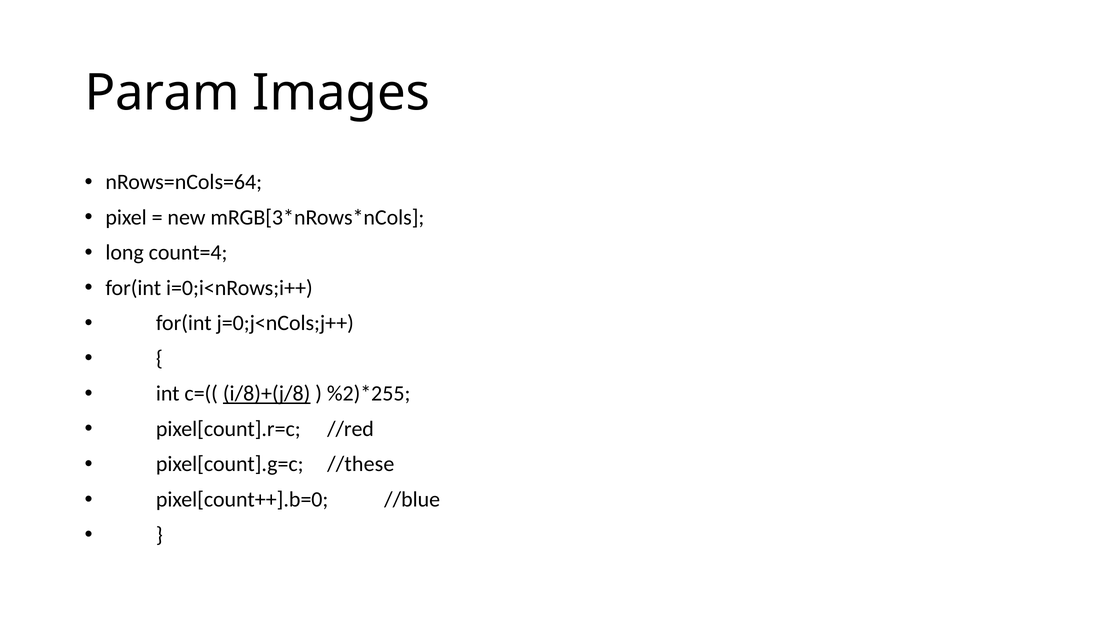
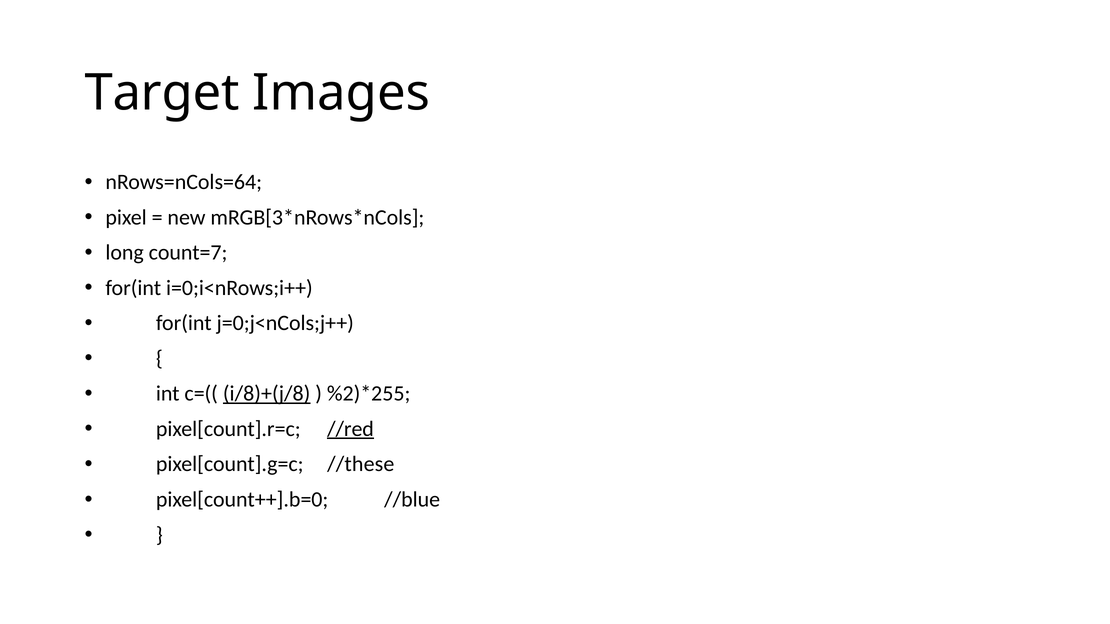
Param: Param -> Target
count=4: count=4 -> count=7
//red underline: none -> present
